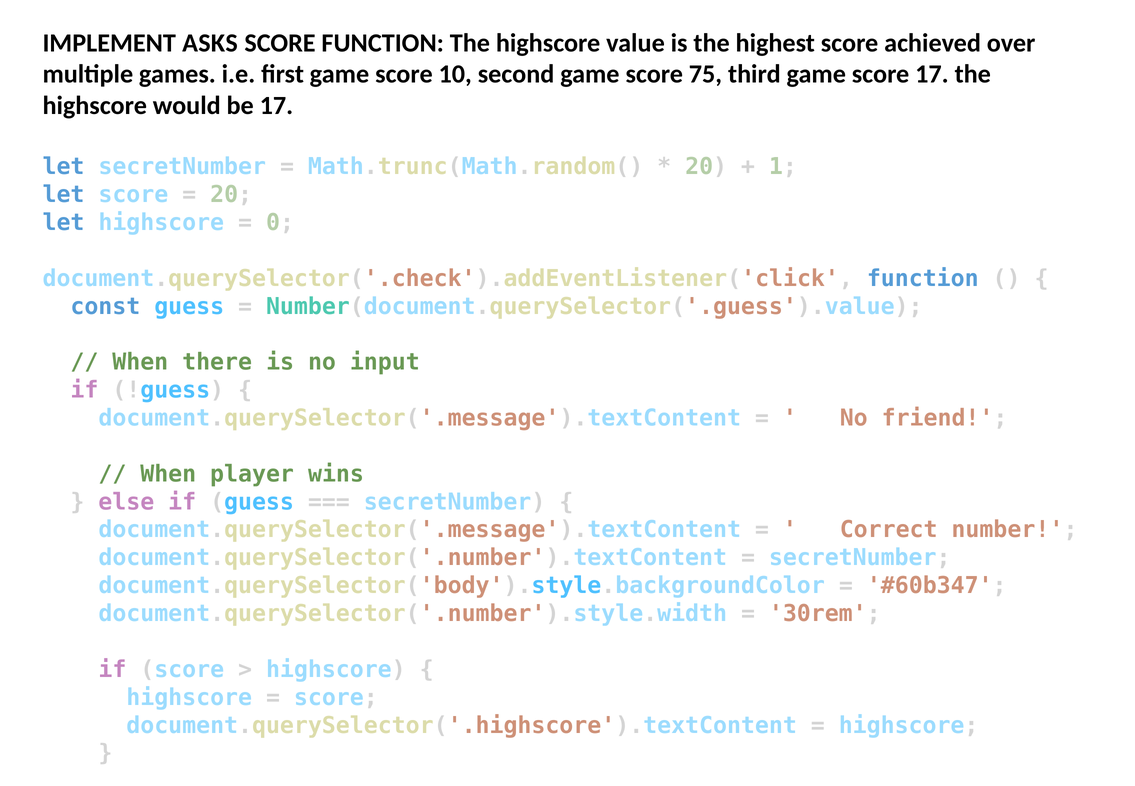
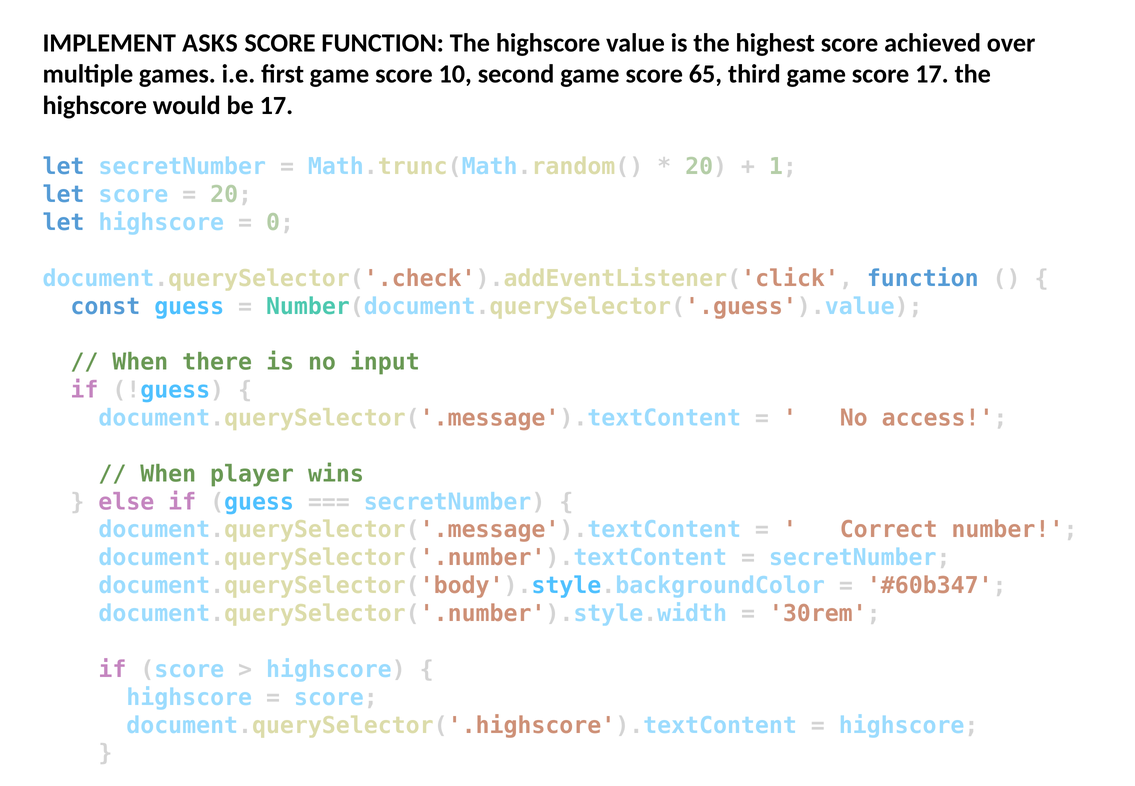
75: 75 -> 65
friend: friend -> access
